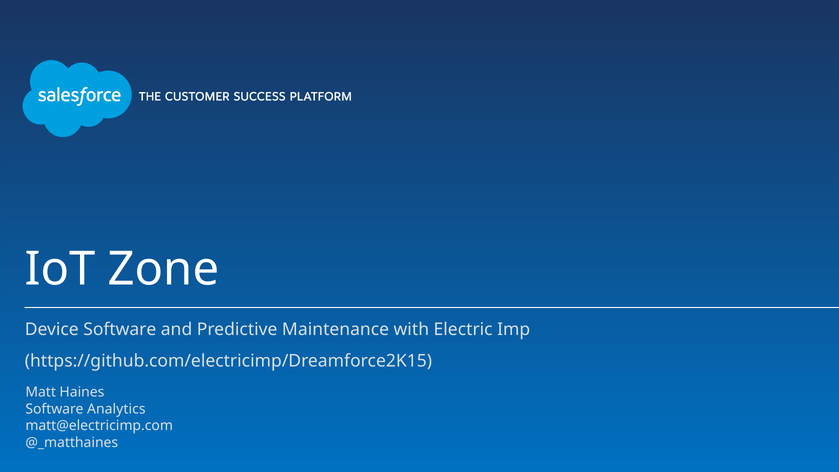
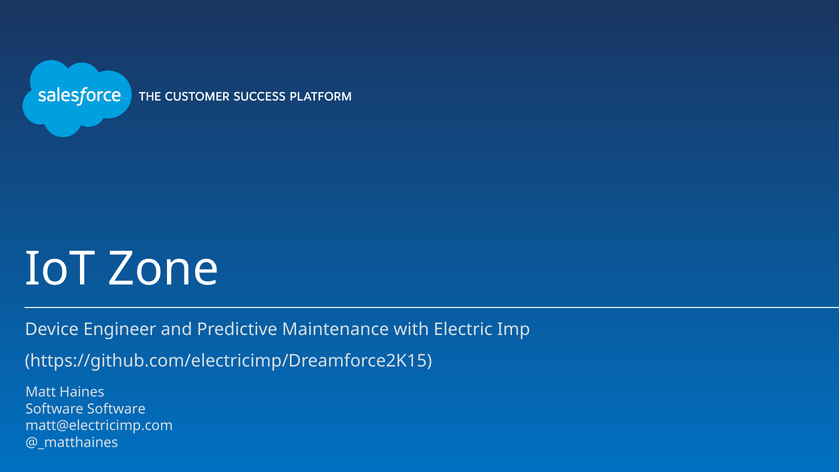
Device Software: Software -> Engineer
Analytics at (116, 409): Analytics -> Software
